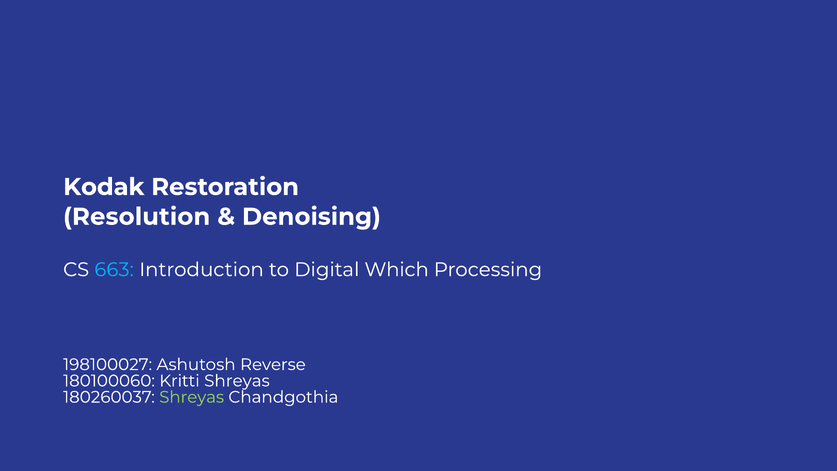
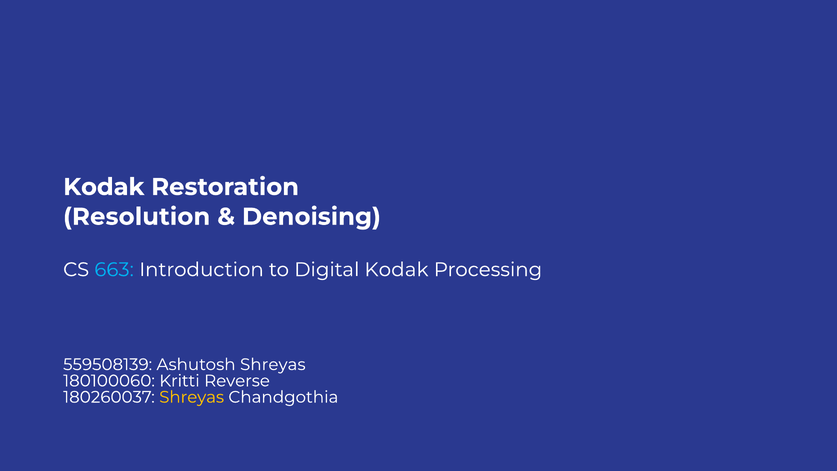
Digital Which: Which -> Kodak
198100027: 198100027 -> 559508139
Ashutosh Reverse: Reverse -> Shreyas
Kritti Shreyas: Shreyas -> Reverse
Shreyas at (192, 397) colour: light green -> yellow
